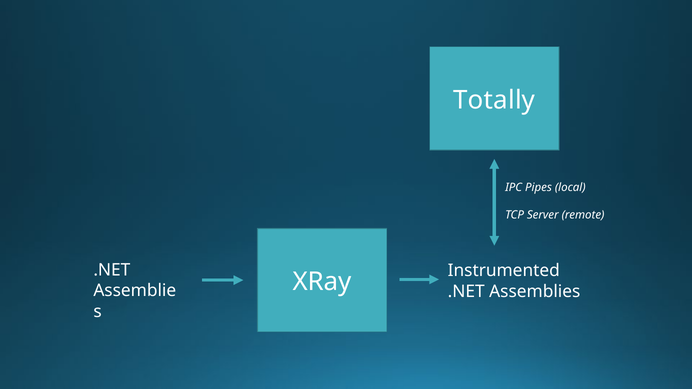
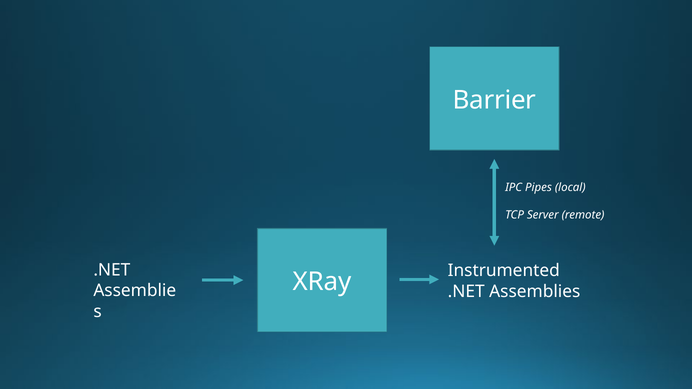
Totally: Totally -> Barrier
